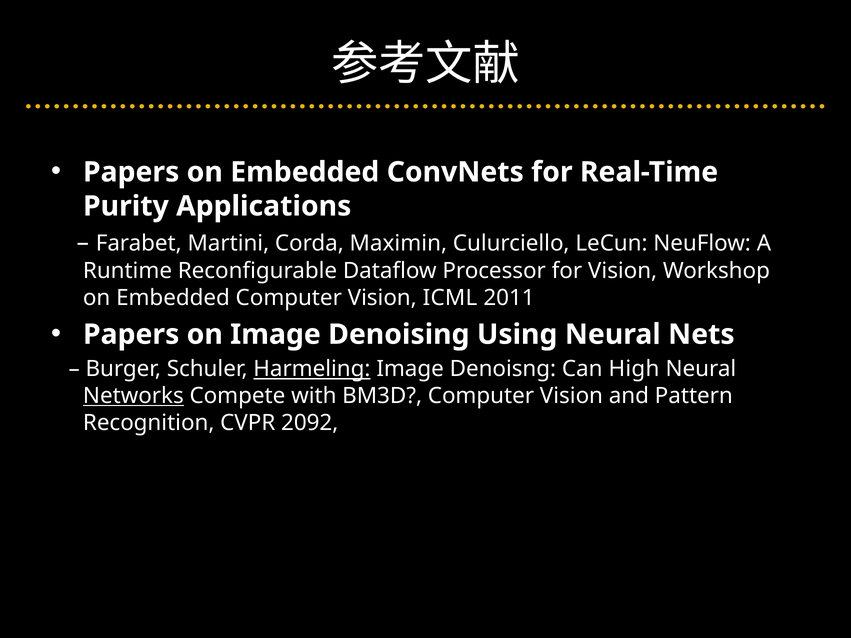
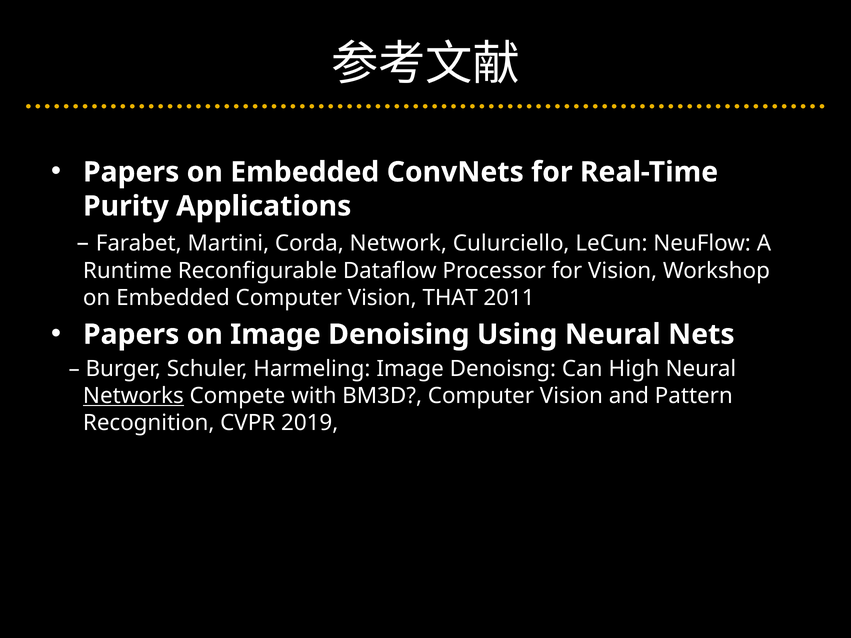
Maximin: Maximin -> Network
ICML: ICML -> THAT
Harmeling underline: present -> none
2092: 2092 -> 2019
